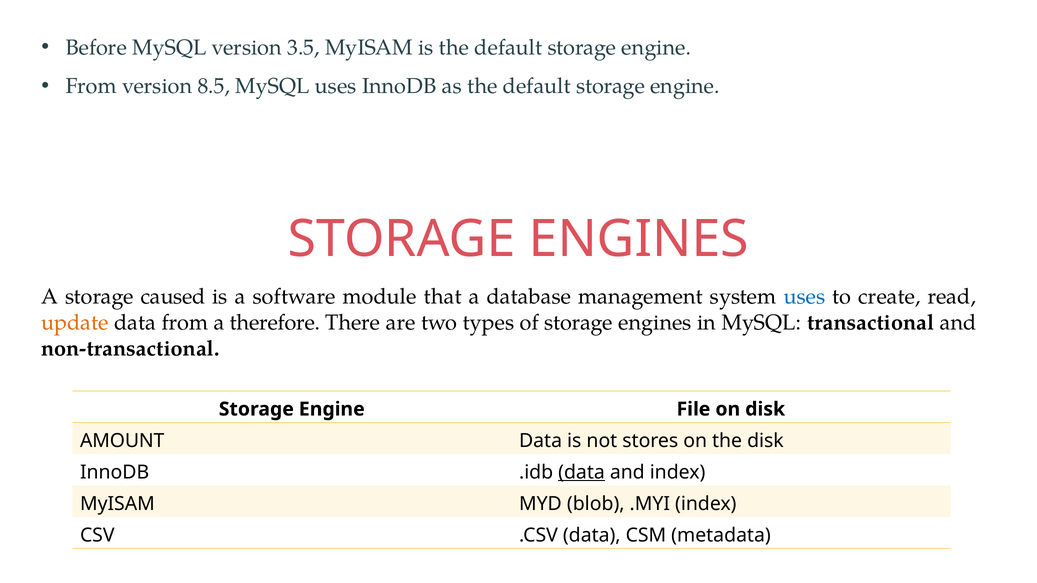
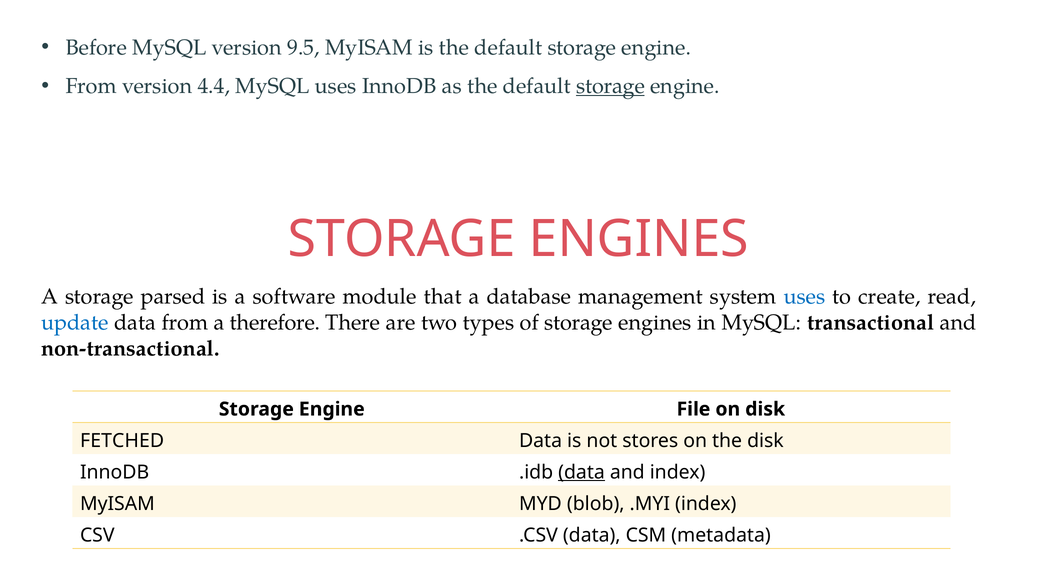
3.5: 3.5 -> 9.5
8.5: 8.5 -> 4.4
storage at (611, 86) underline: none -> present
caused: caused -> parsed
update colour: orange -> blue
AMOUNT: AMOUNT -> FETCHED
